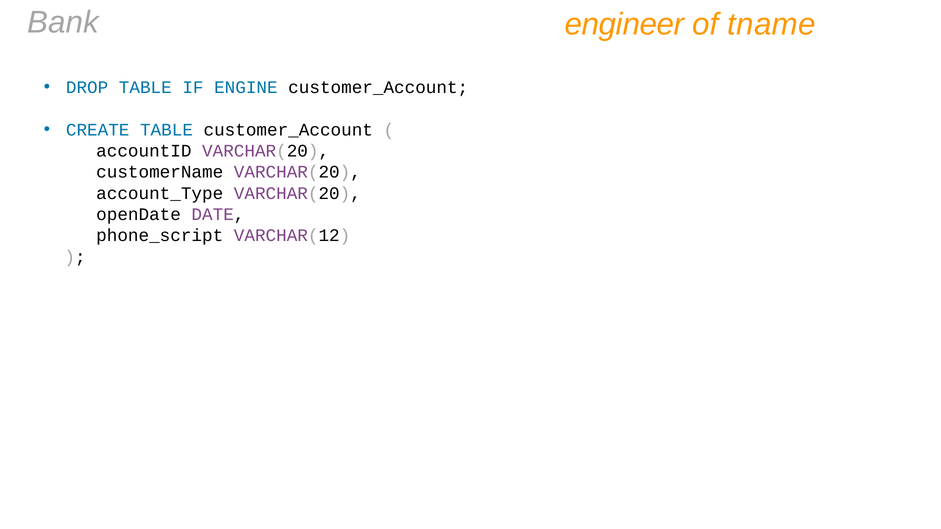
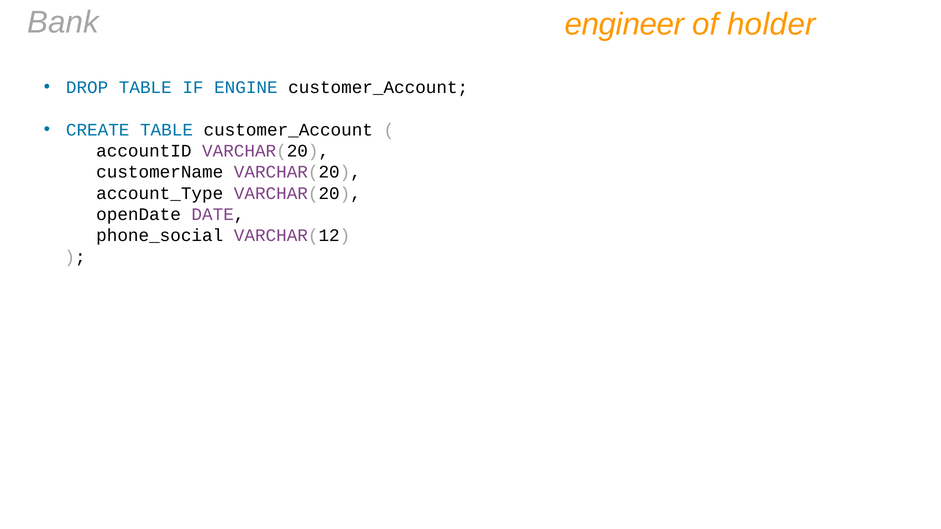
tname: tname -> holder
phone_script: phone_script -> phone_social
